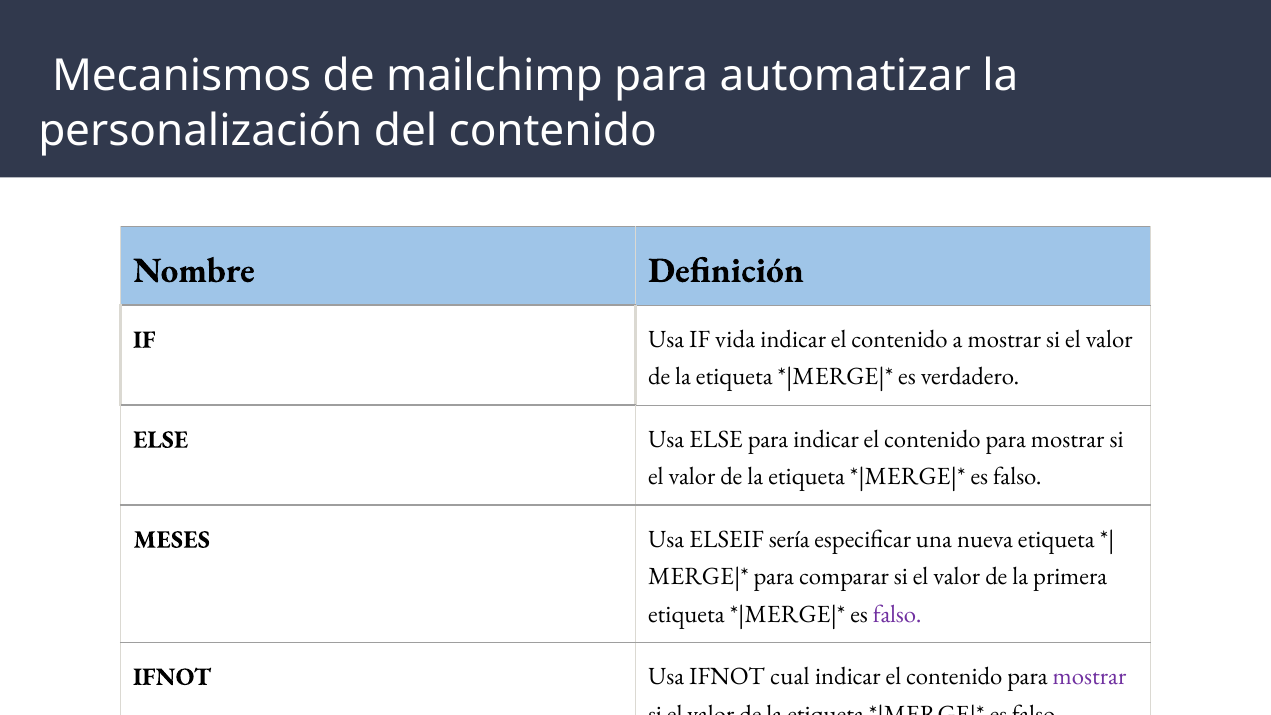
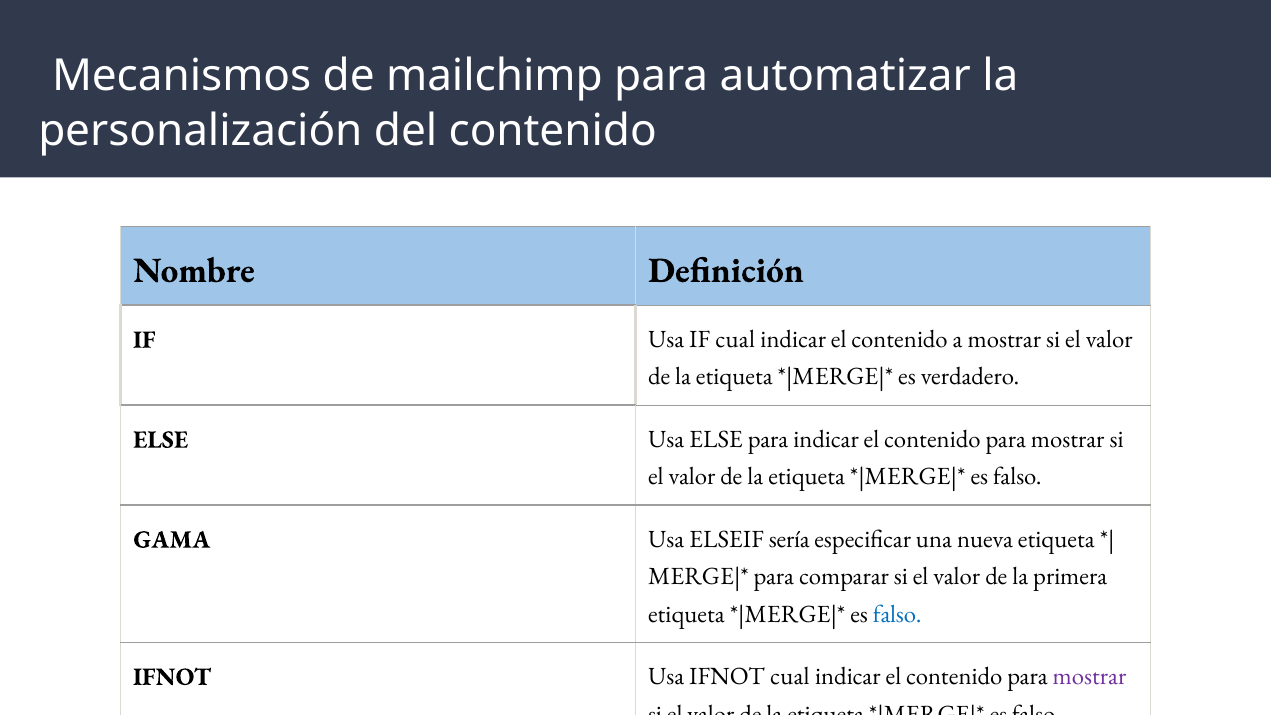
IF vida: vida -> cual
MESES: MESES -> GAMA
falso at (897, 614) colour: purple -> blue
